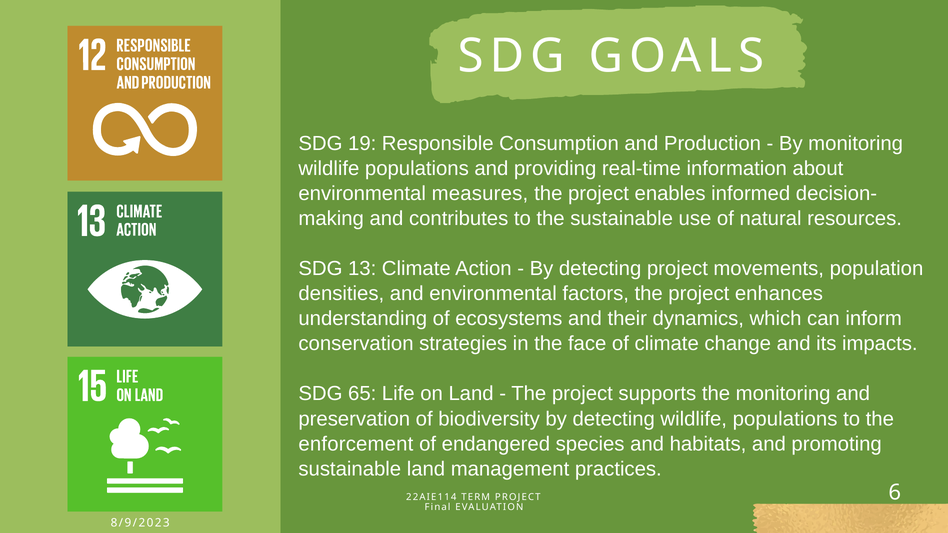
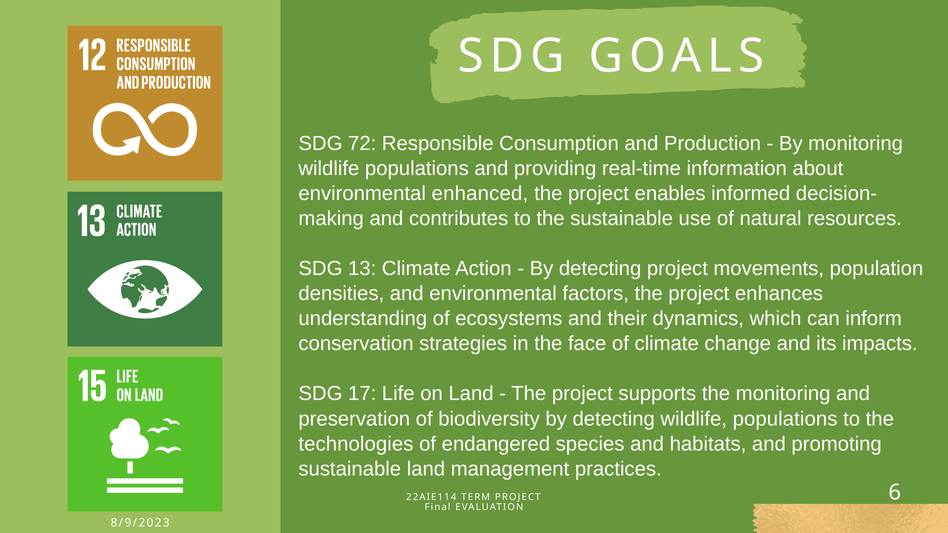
19: 19 -> 72
measures: measures -> enhanced
65: 65 -> 17
enforcement: enforcement -> technologies
